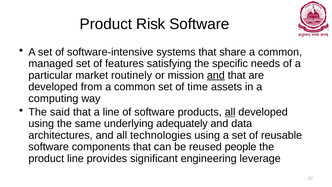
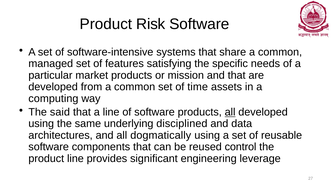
market routinely: routinely -> products
and at (216, 75) underline: present -> none
adequately: adequately -> disciplined
technologies: technologies -> dogmatically
people: people -> control
